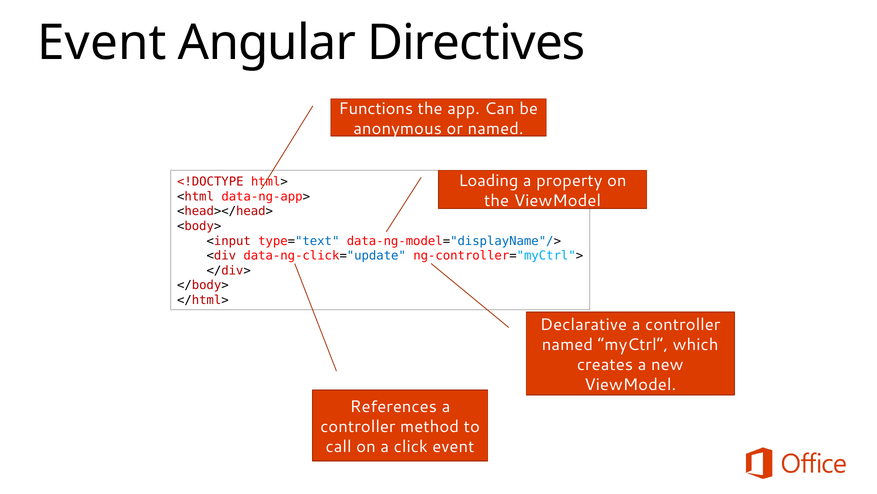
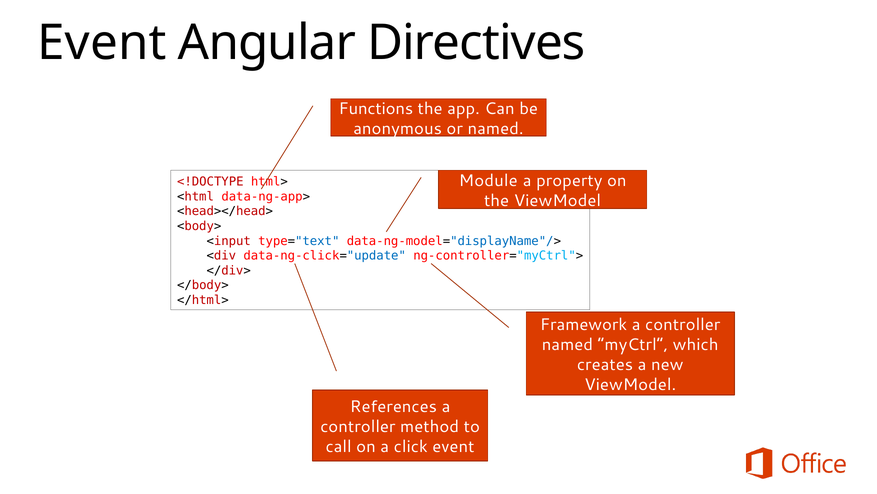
Loading: Loading -> Module
Declarative: Declarative -> Framework
